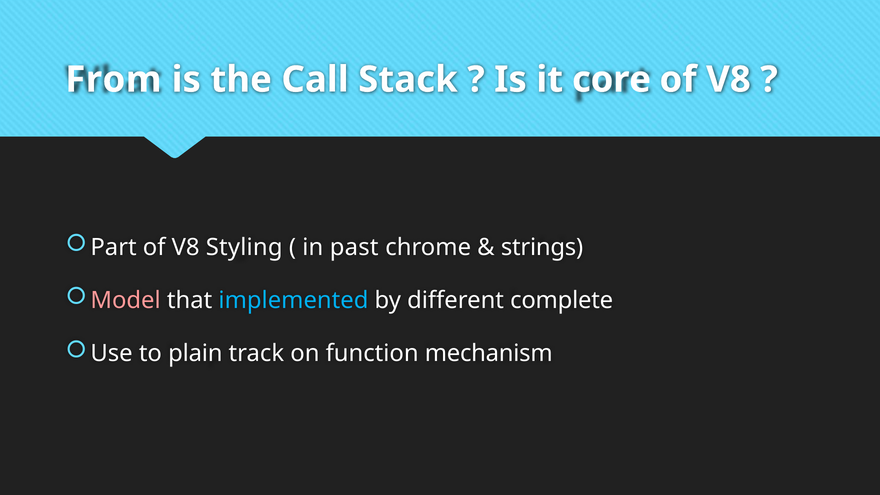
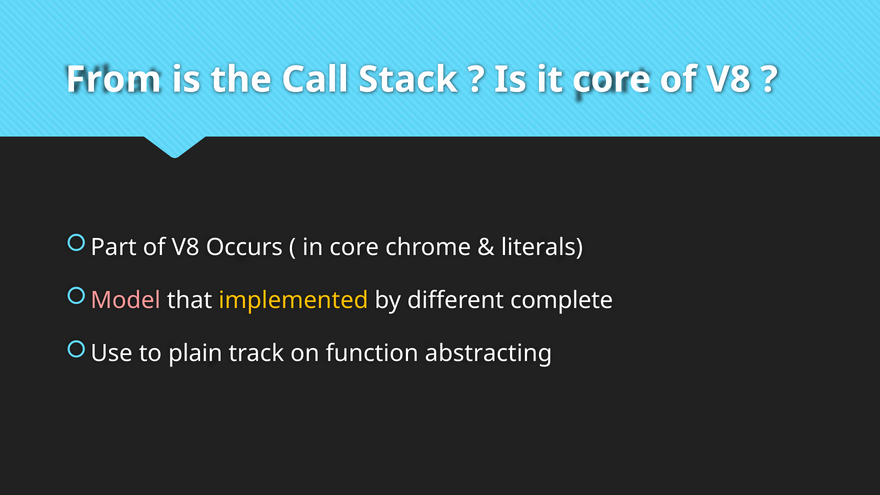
Styling: Styling -> Occurs
in past: past -> core
strings: strings -> literals
implemented colour: light blue -> yellow
mechanism: mechanism -> abstracting
